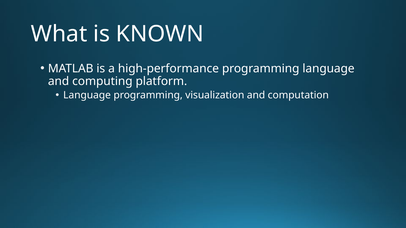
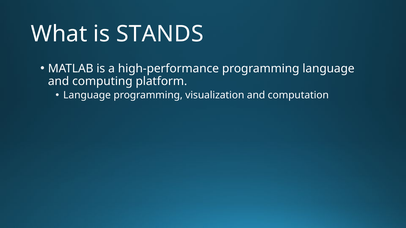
KNOWN: KNOWN -> STANDS
